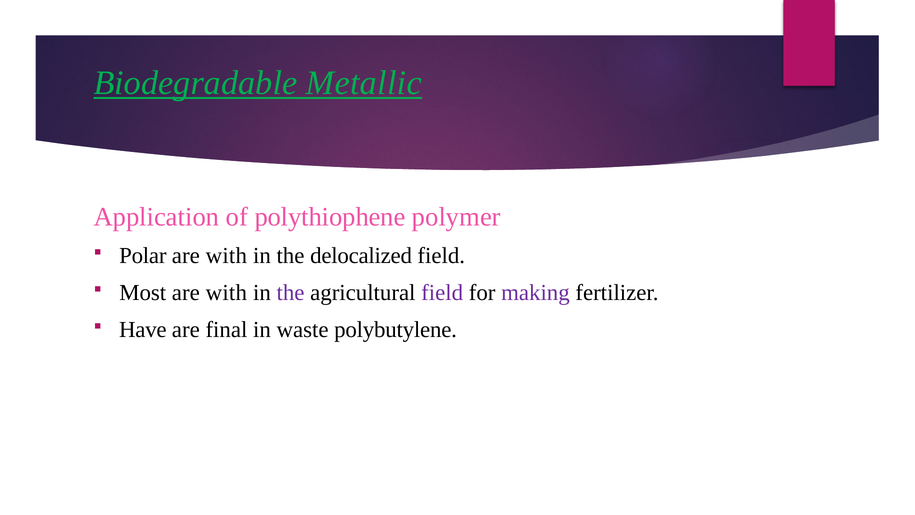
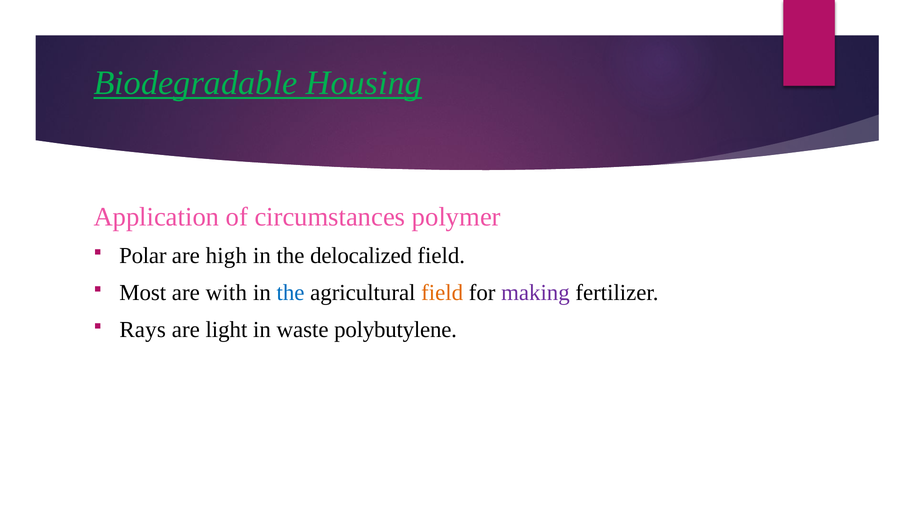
Metallic: Metallic -> Housing
polythiophene: polythiophene -> circumstances
with at (226, 256): with -> high
the at (291, 293) colour: purple -> blue
field at (442, 293) colour: purple -> orange
Have: Have -> Rays
final: final -> light
